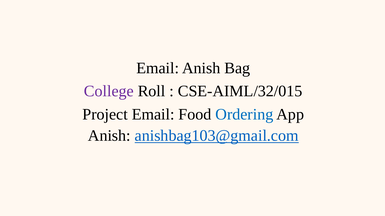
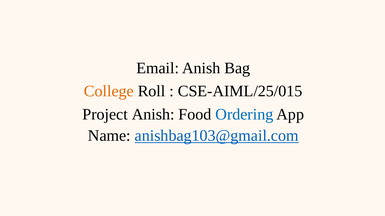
College colour: purple -> orange
CSE-AIML/32/015: CSE-AIML/32/015 -> CSE-AIML/25/015
Project Email: Email -> Anish
Anish at (109, 136): Anish -> Name
